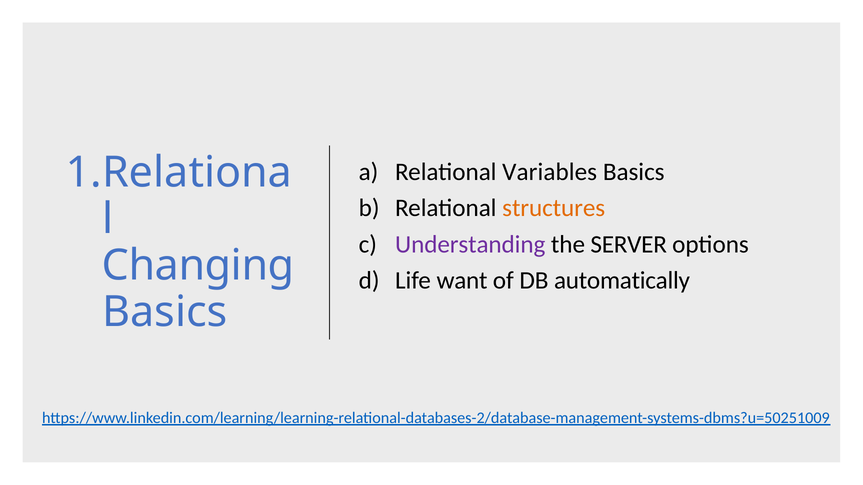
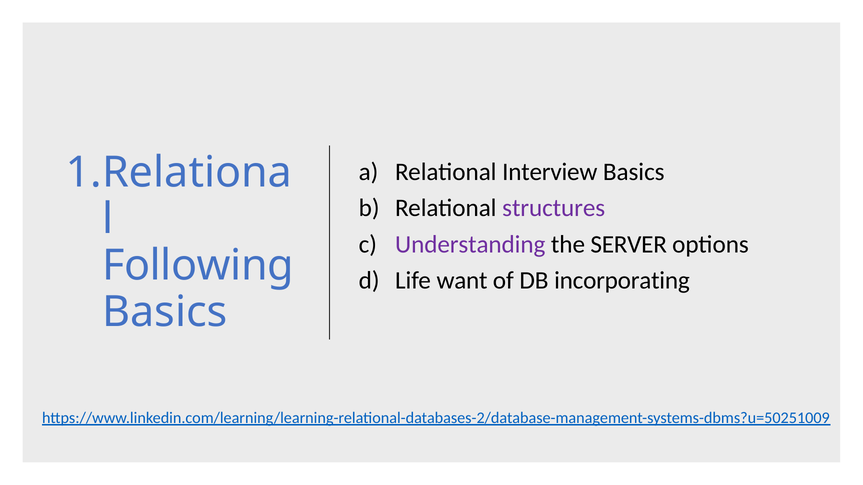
Variables: Variables -> Interview
structures colour: orange -> purple
Changing: Changing -> Following
automatically: automatically -> incorporating
